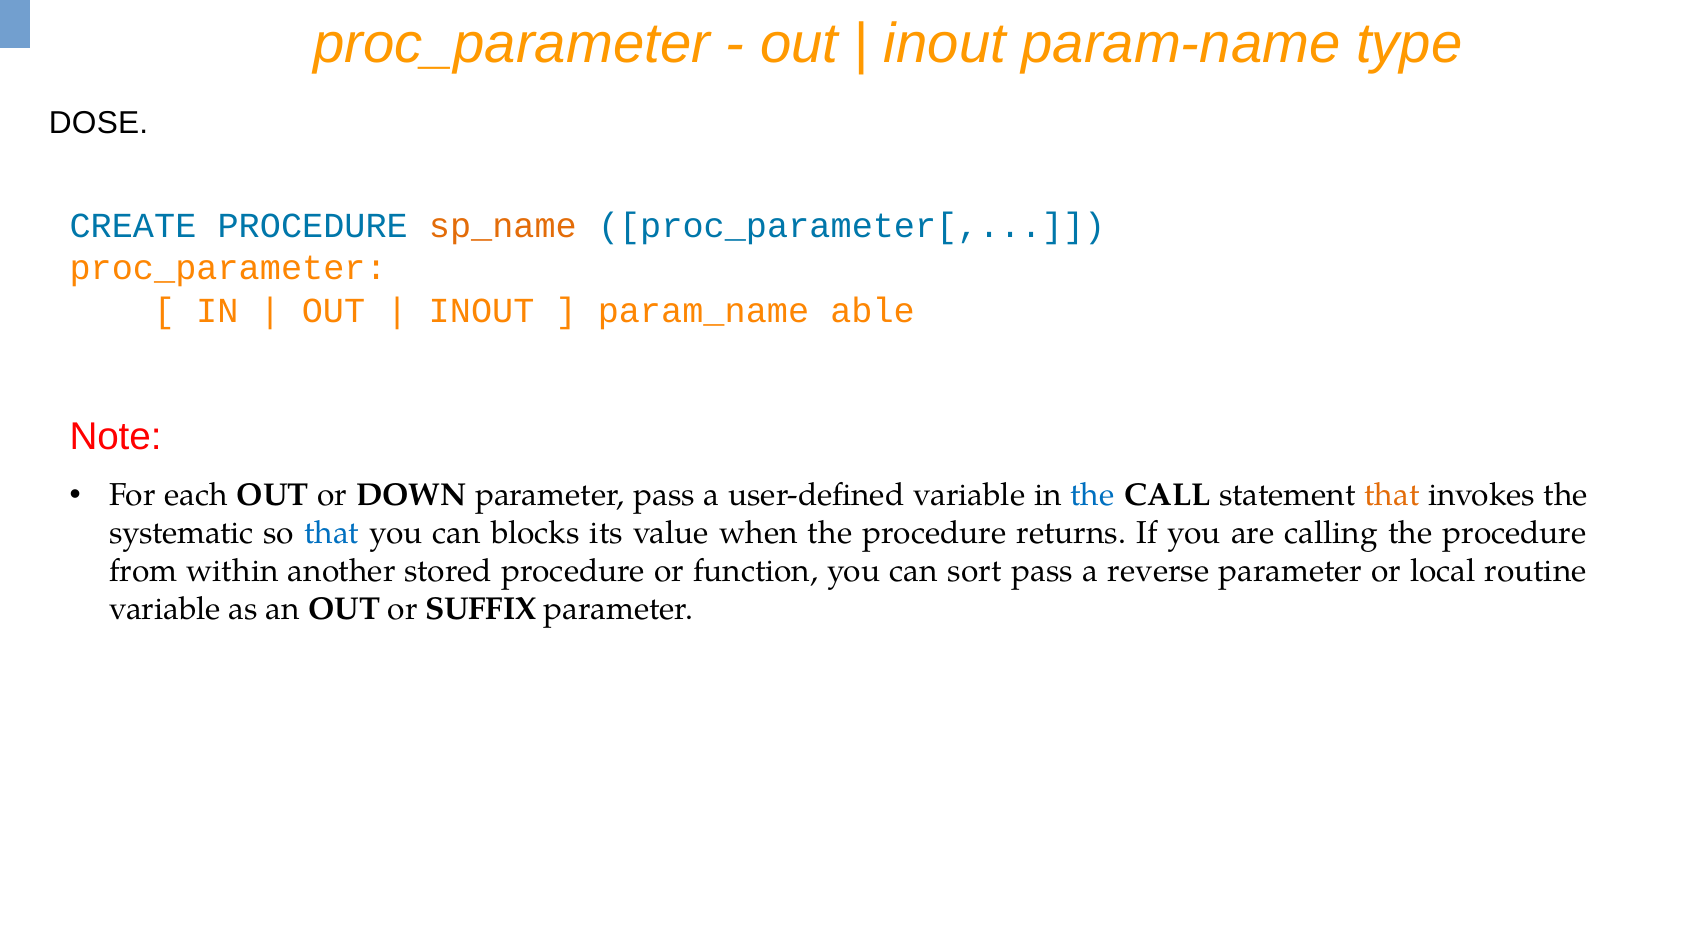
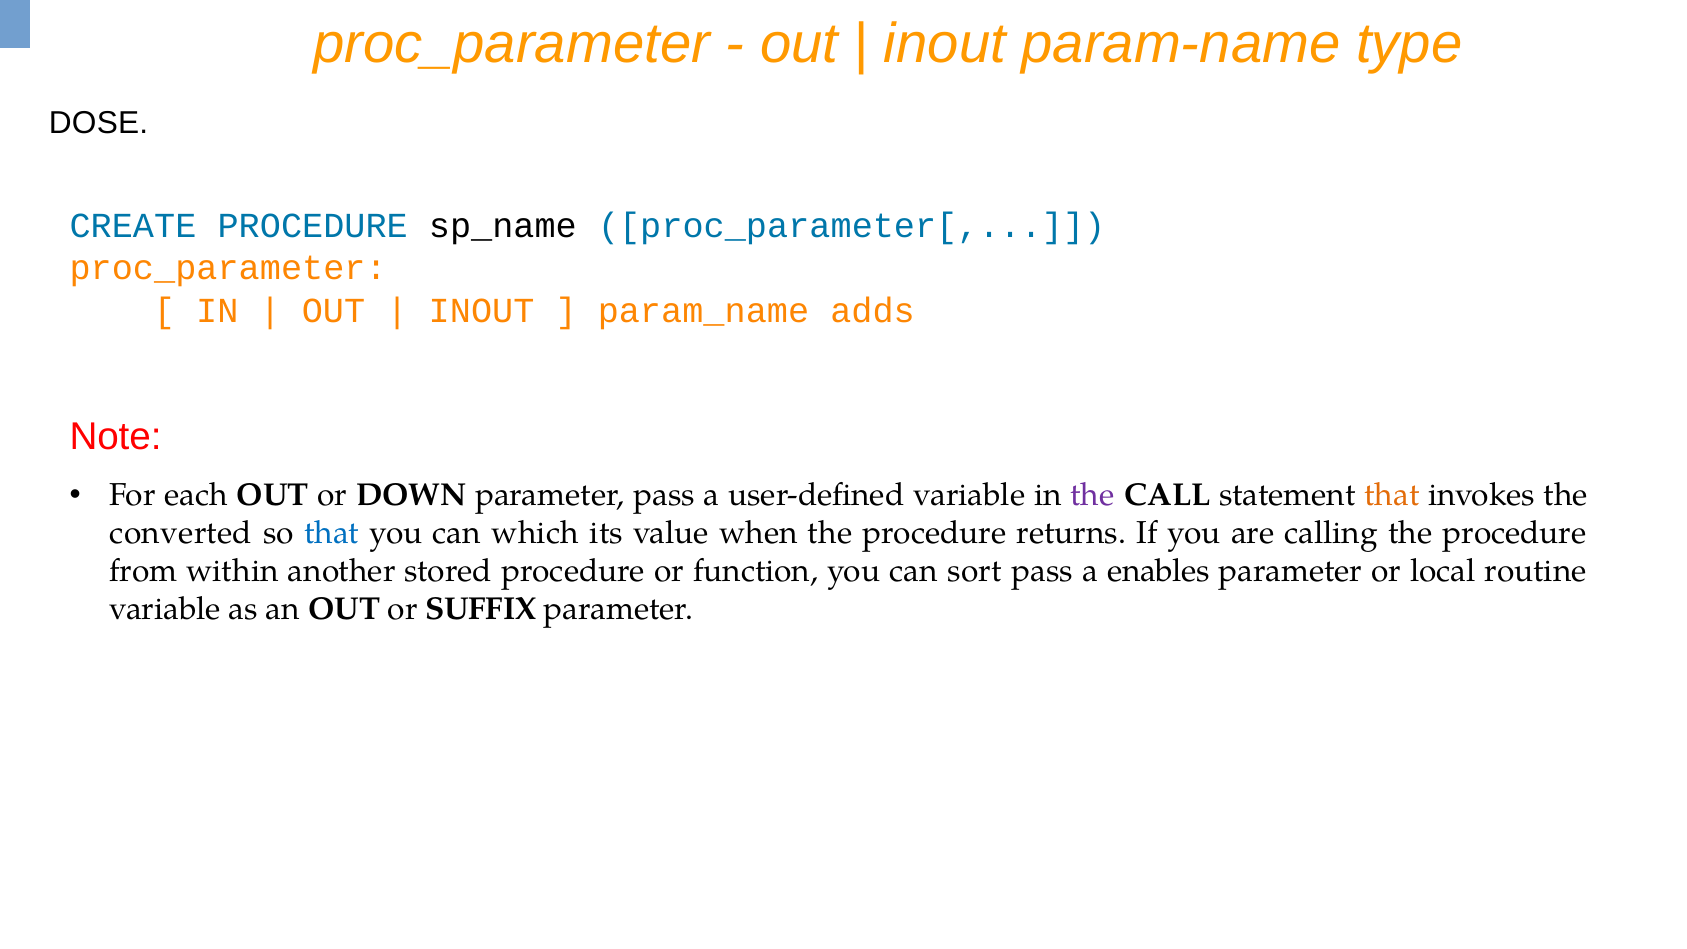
sp_name colour: orange -> black
able: able -> adds
the at (1093, 495) colour: blue -> purple
systematic: systematic -> converted
blocks: blocks -> which
reverse: reverse -> enables
